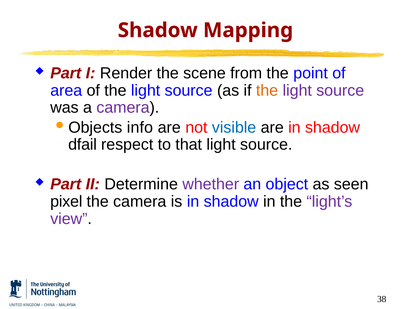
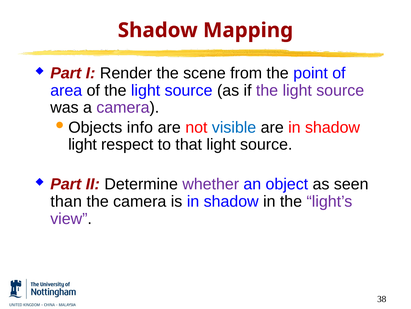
the at (267, 90) colour: orange -> purple
dfail at (83, 144): dfail -> light
pixel: pixel -> than
